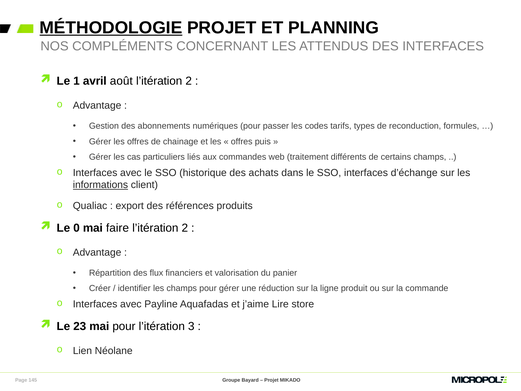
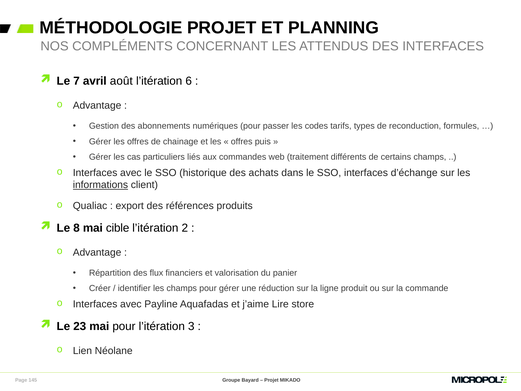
MÉTHODOLOGIE underline: present -> none
1: 1 -> 7
2 at (189, 81): 2 -> 6
0: 0 -> 8
faire: faire -> cible
